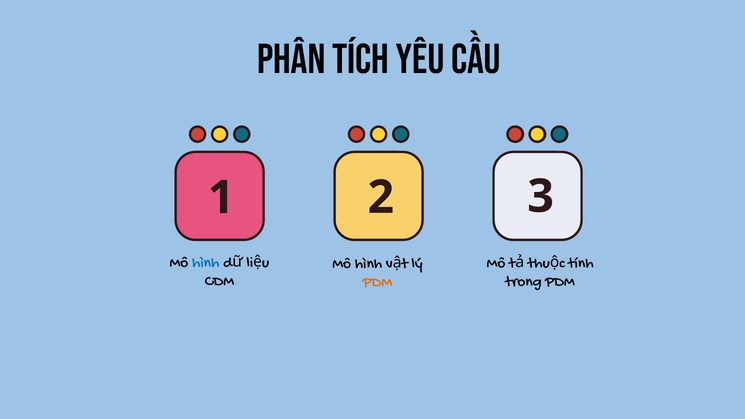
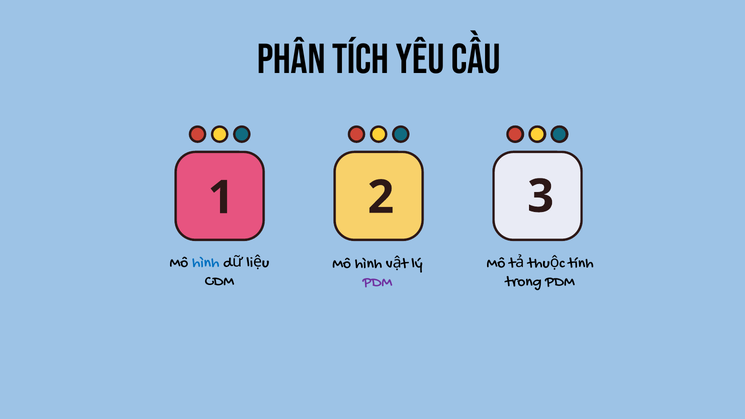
PDM at (377, 281) colour: orange -> purple
